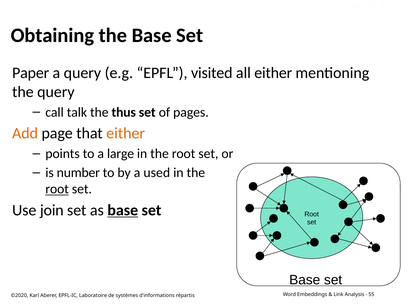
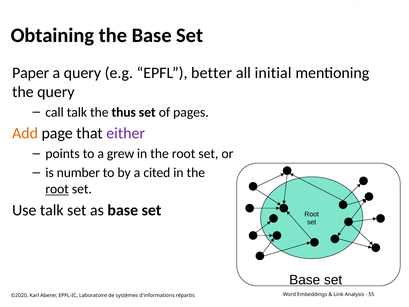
visited: visited -> better
all either: either -> initial
either at (126, 133) colour: orange -> purple
large: large -> grew
used: used -> cited
Use join: join -> talk
base at (123, 210) underline: present -> none
